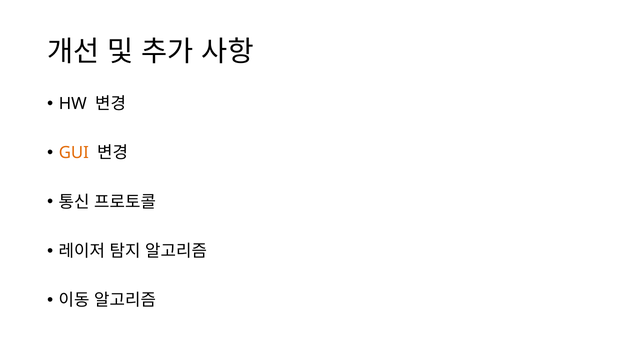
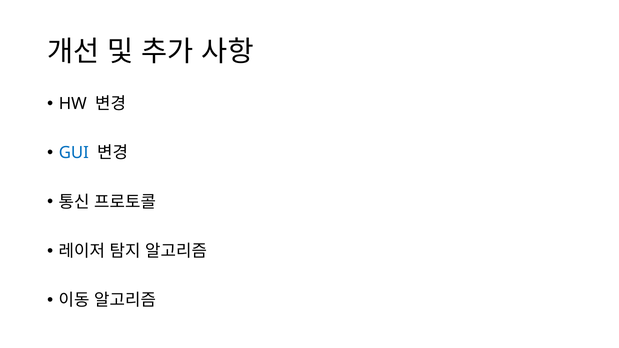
GUI colour: orange -> blue
